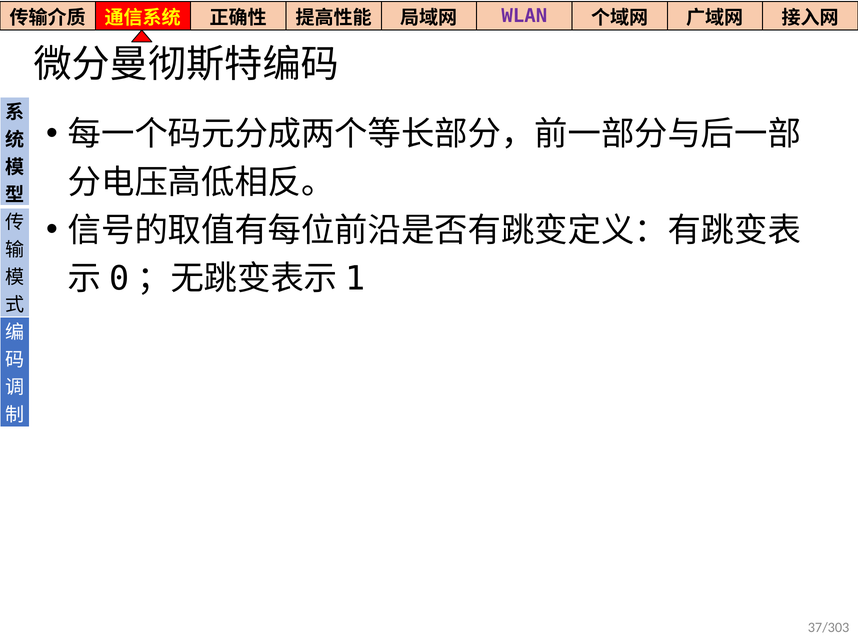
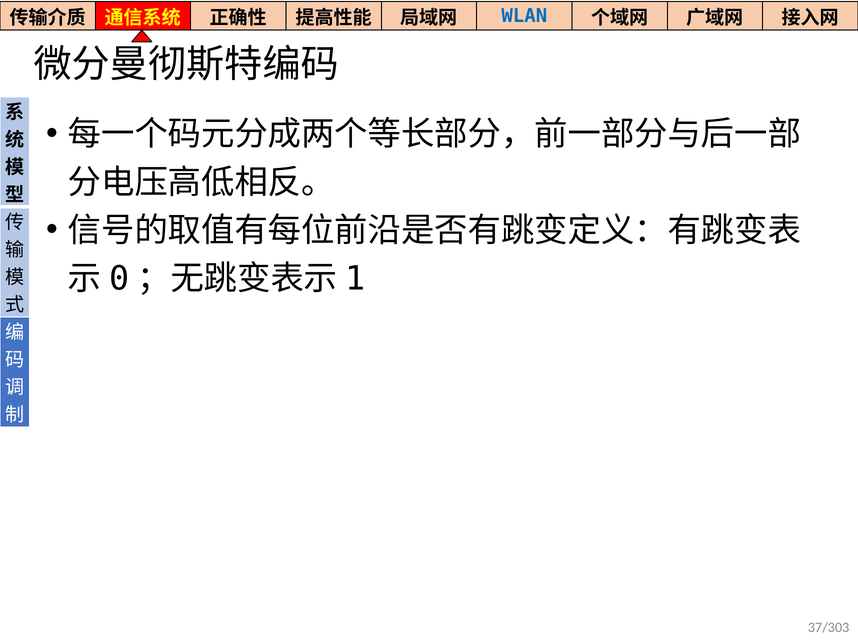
WLAN colour: purple -> blue
